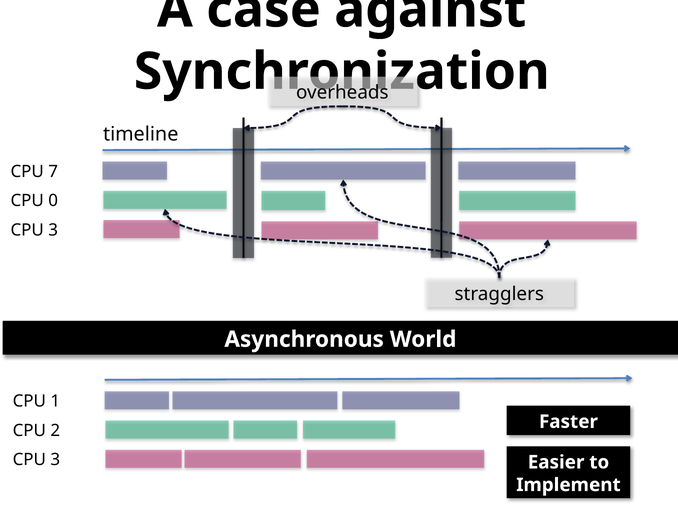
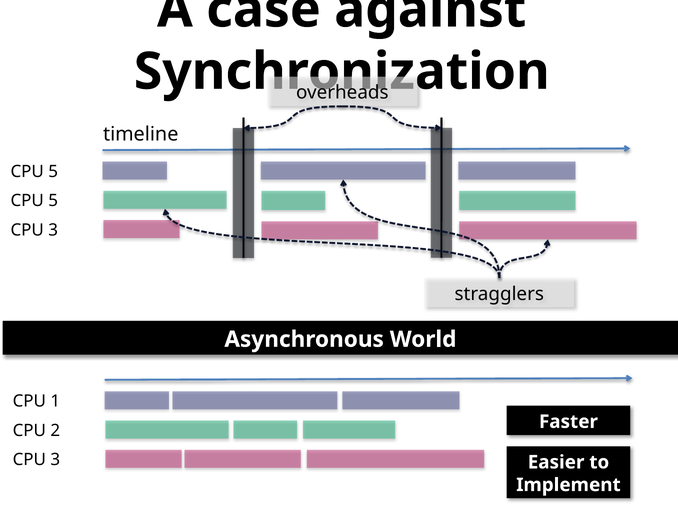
7 at (53, 171): 7 -> 5
0 at (53, 201): 0 -> 5
